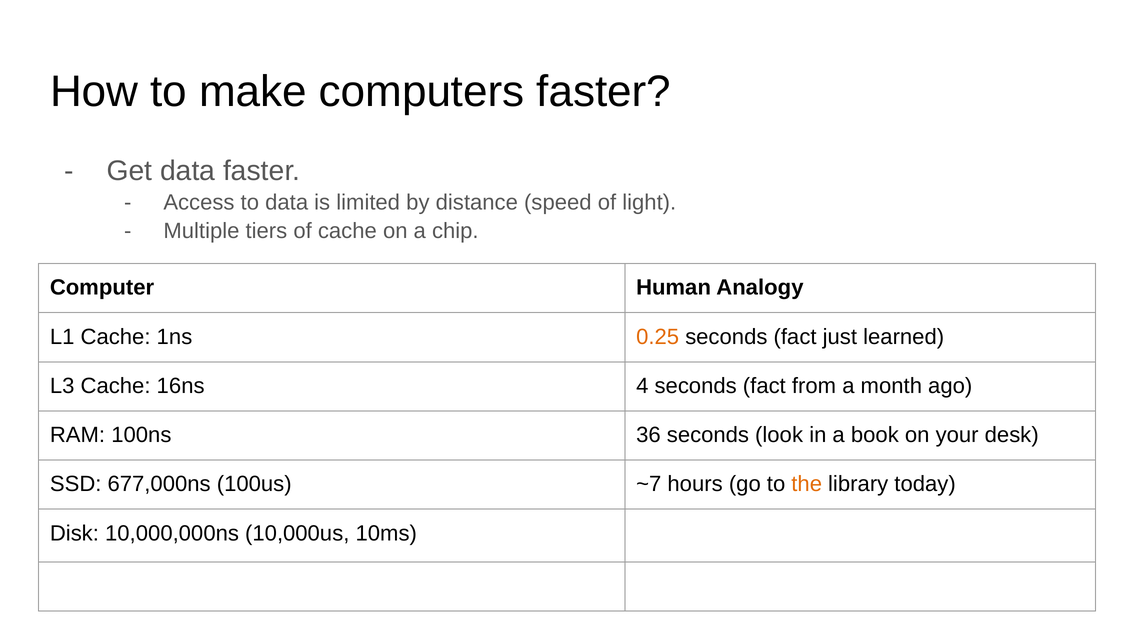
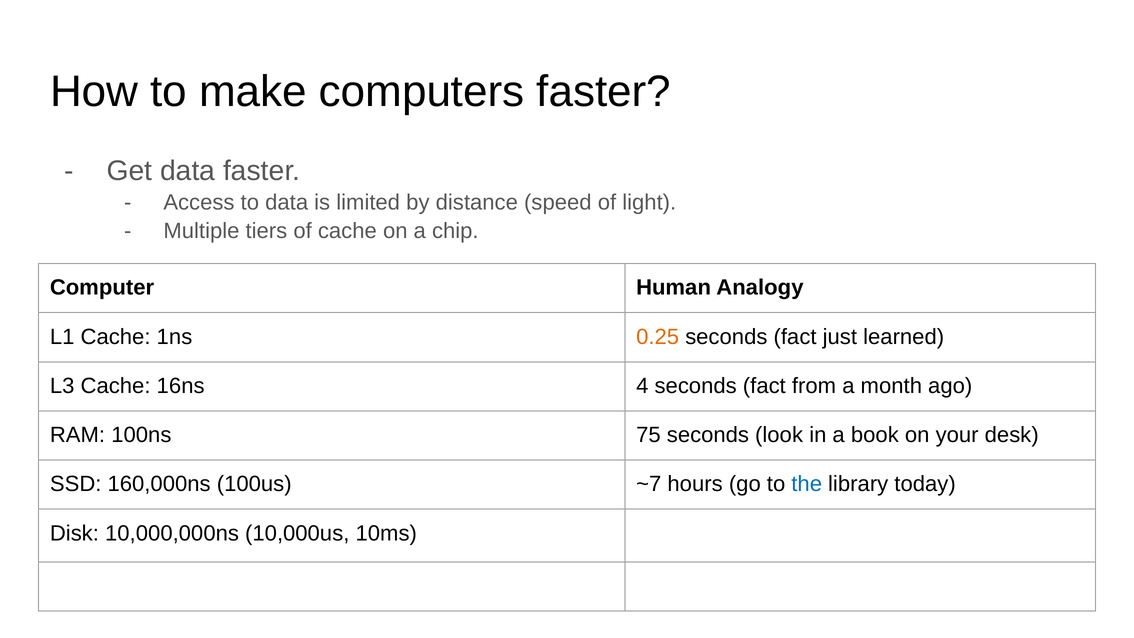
36: 36 -> 75
677,000ns: 677,000ns -> 160,000ns
the colour: orange -> blue
